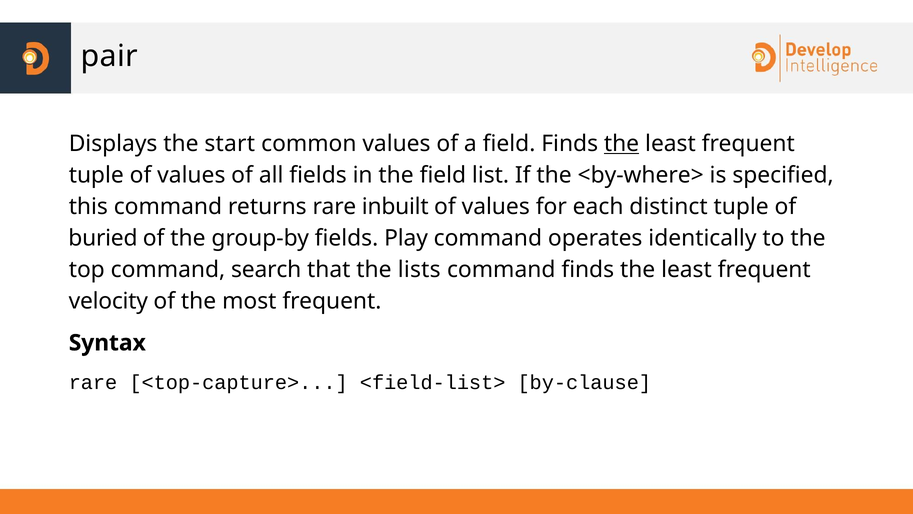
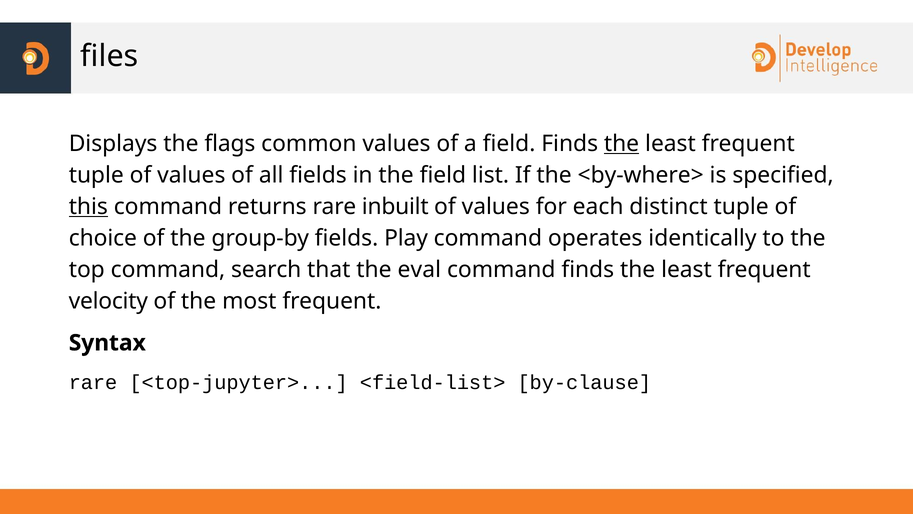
pair: pair -> files
start: start -> flags
this underline: none -> present
buried: buried -> choice
lists: lists -> eval
<top-capture>: <top-capture> -> <top-jupyter>
